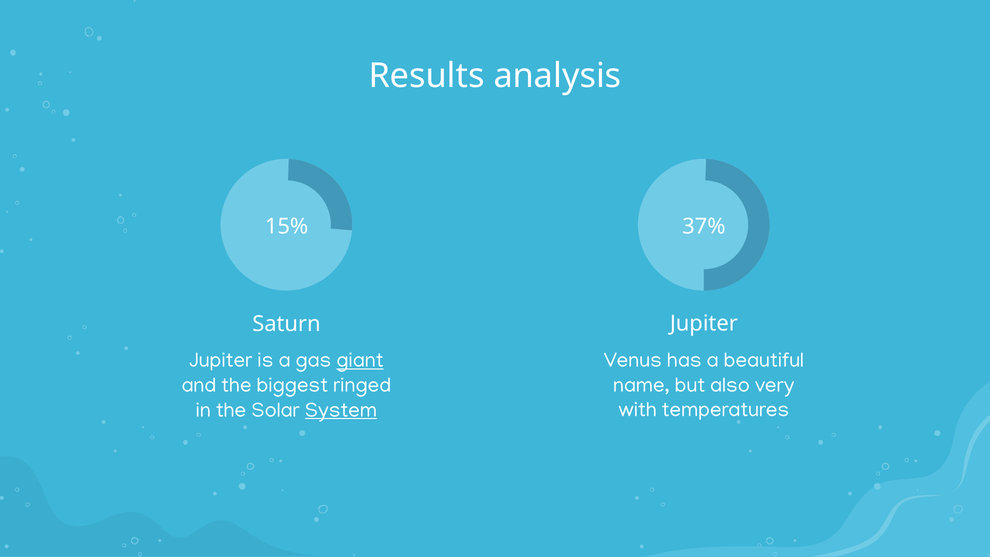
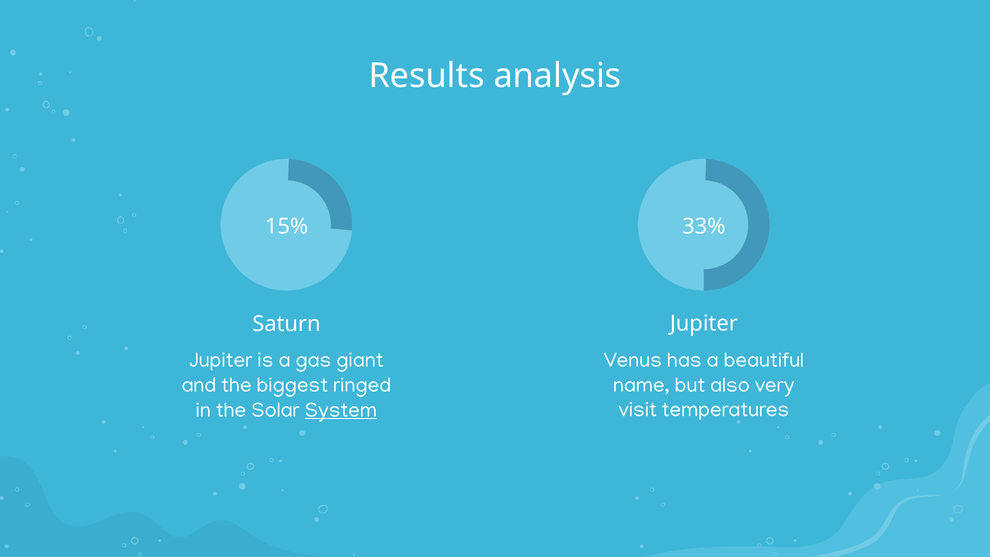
37%: 37% -> 33%
giant underline: present -> none
with: with -> visit
